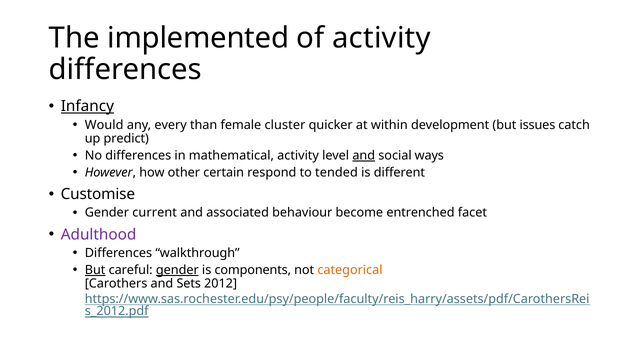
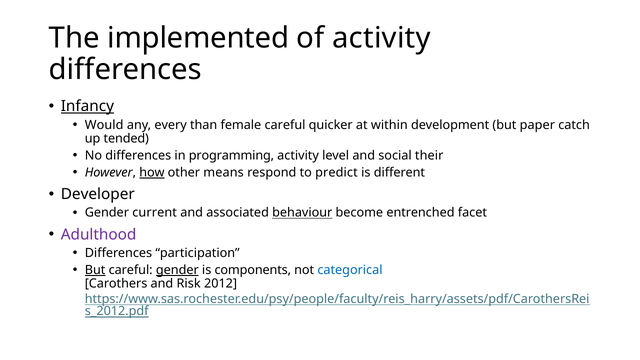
female cluster: cluster -> careful
issues: issues -> paper
predict: predict -> tended
mathematical: mathematical -> programming
and at (364, 156) underline: present -> none
ways: ways -> their
how underline: none -> present
certain: certain -> means
tended: tended -> predict
Customise: Customise -> Developer
behaviour underline: none -> present
walkthrough: walkthrough -> participation
categorical colour: orange -> blue
Sets: Sets -> Risk
